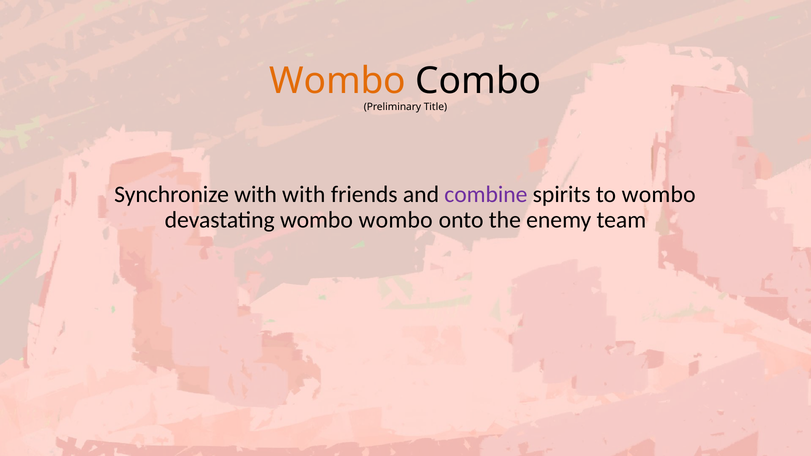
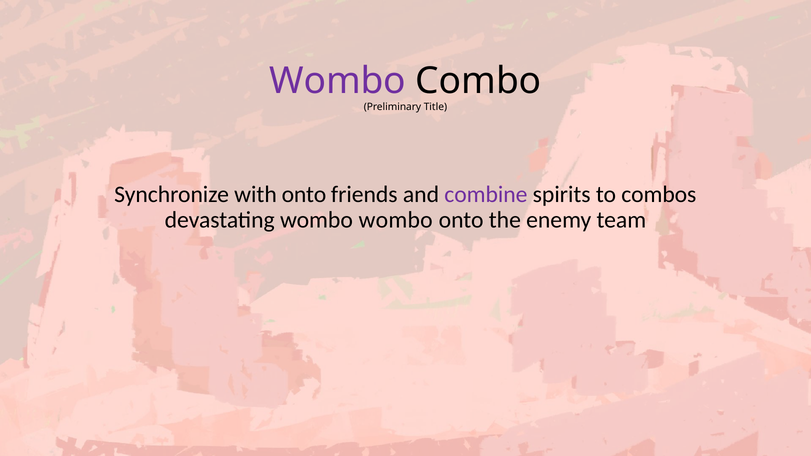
Wombo at (338, 81) colour: orange -> purple
with with: with -> onto
to wombo: wombo -> combos
